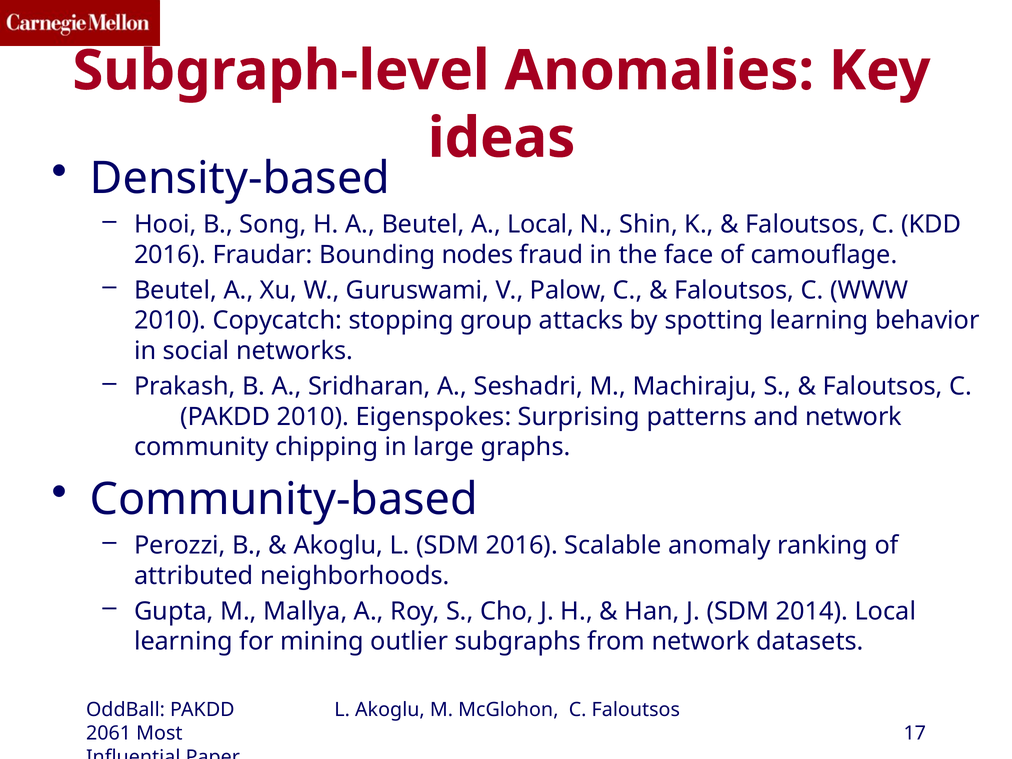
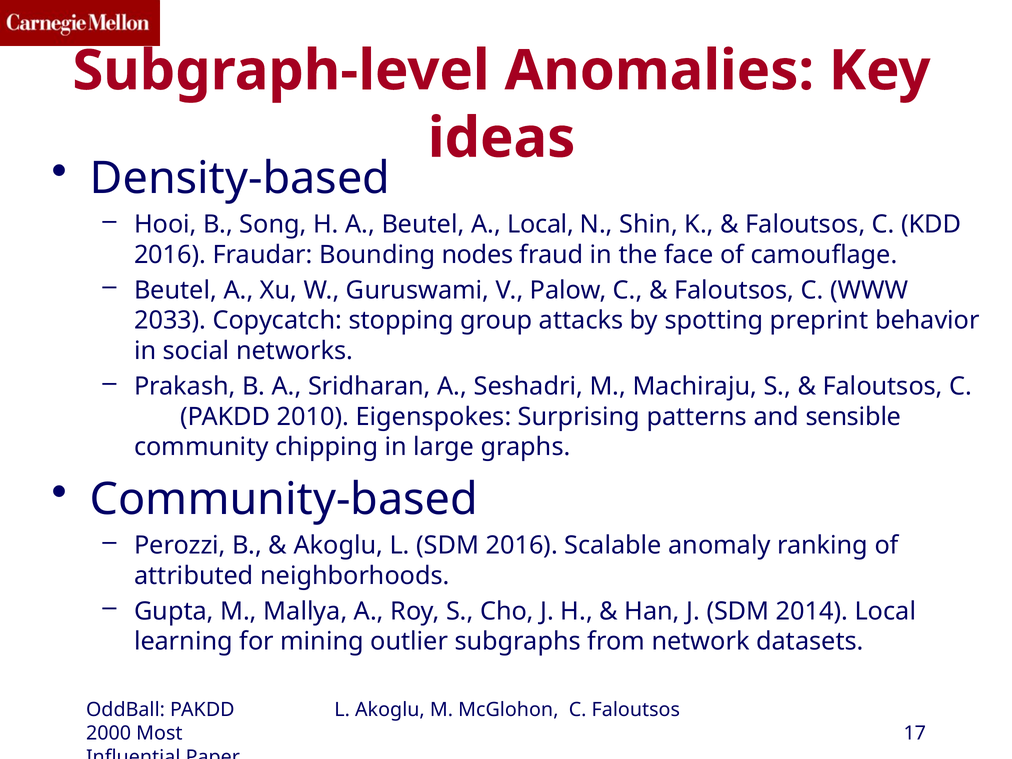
2010 at (170, 321): 2010 -> 2033
spotting learning: learning -> preprint
and network: network -> sensible
2061: 2061 -> 2000
